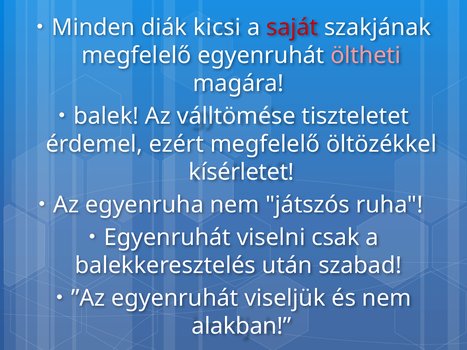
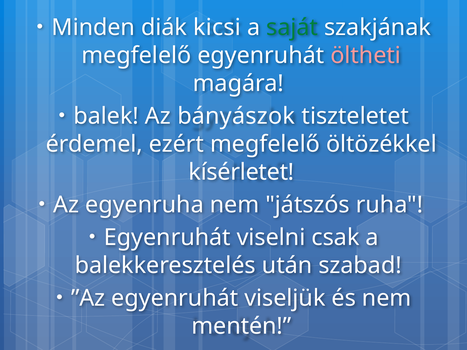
saját colour: red -> green
válltömése: válltömése -> bányászok
alakban: alakban -> mentén
